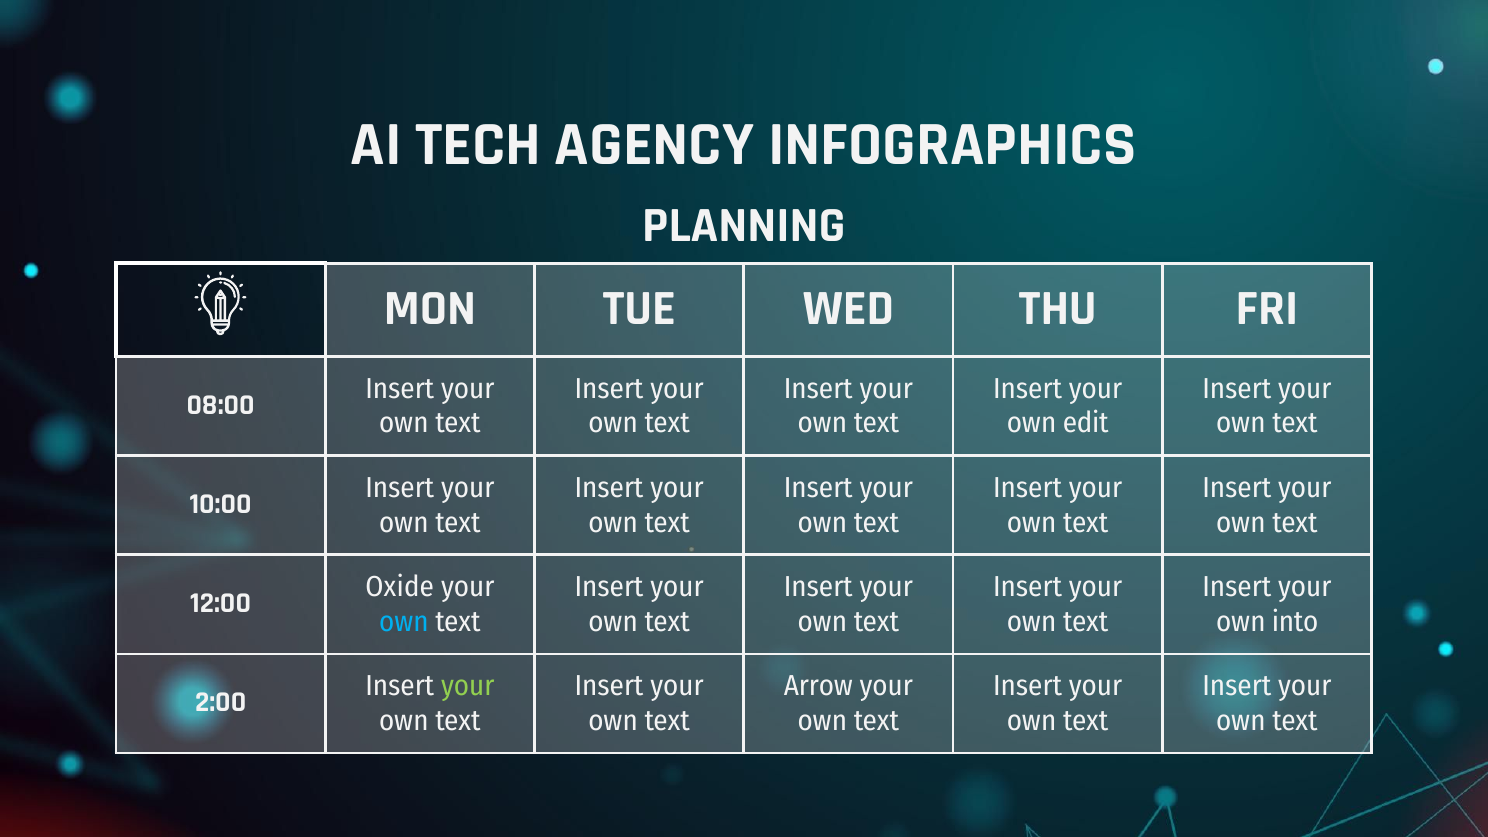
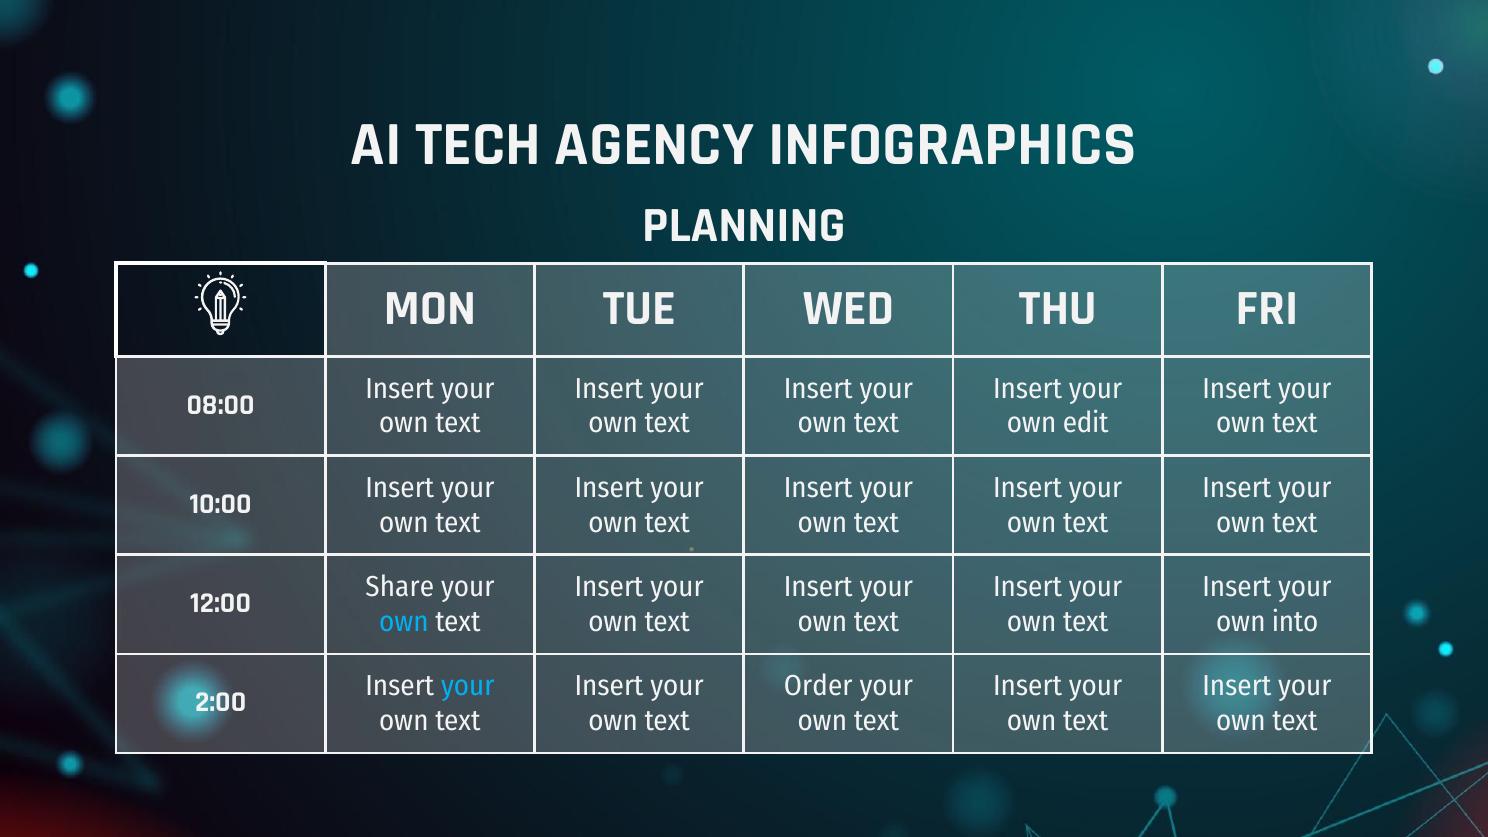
Oxide: Oxide -> Share
your at (468, 686) colour: light green -> light blue
Arrow: Arrow -> Order
